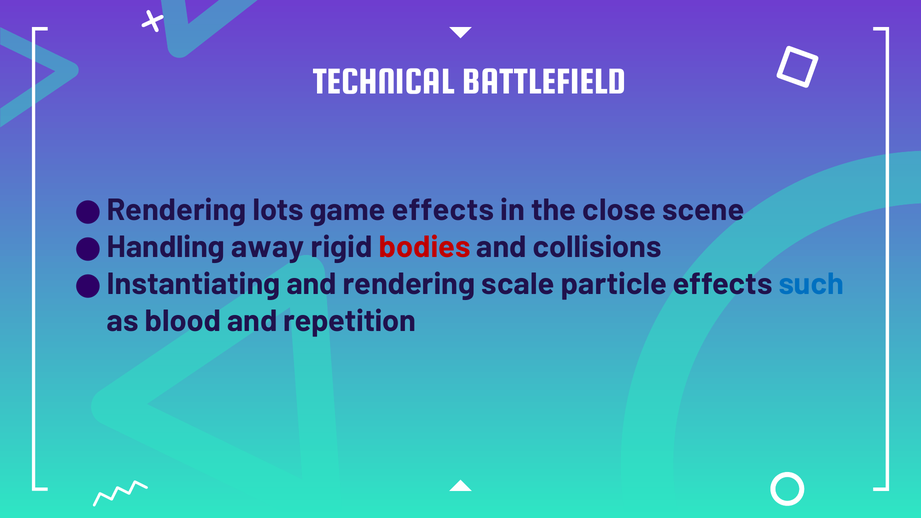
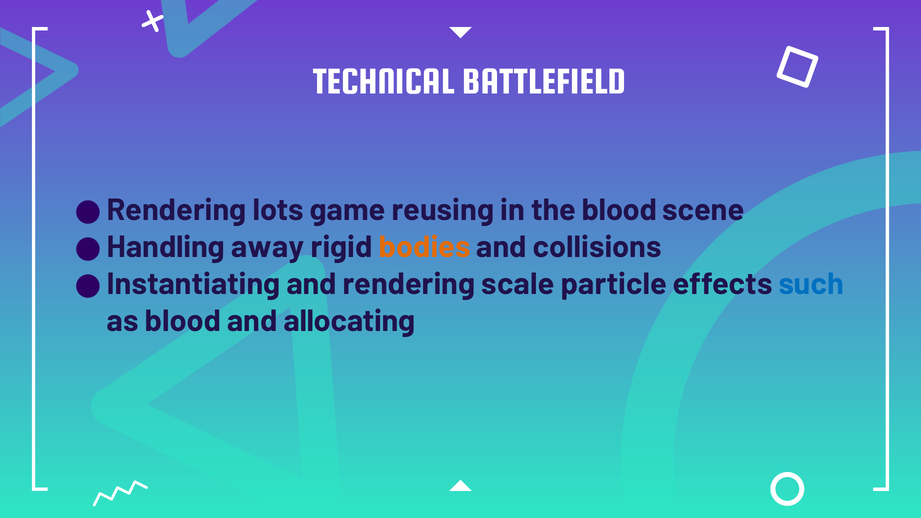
game effects: effects -> reusing
the close: close -> blood
bodies colour: red -> orange
repetition: repetition -> allocating
